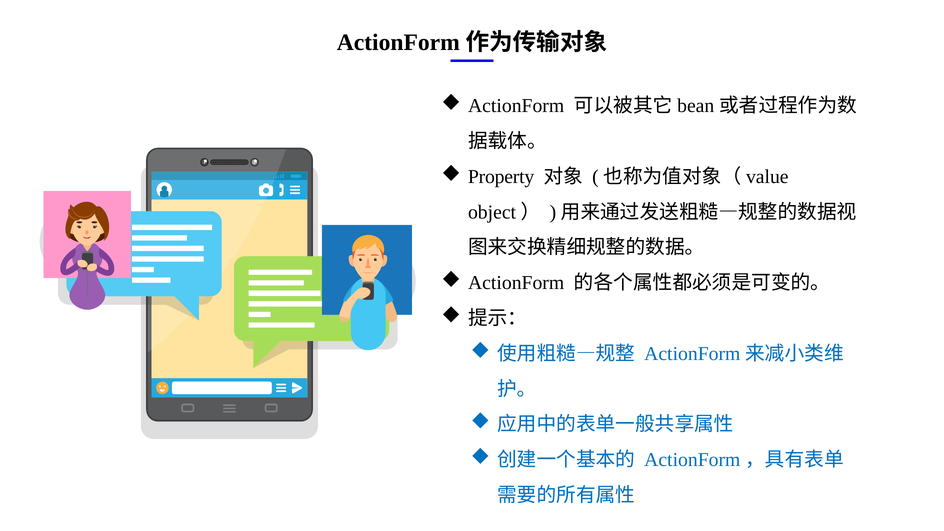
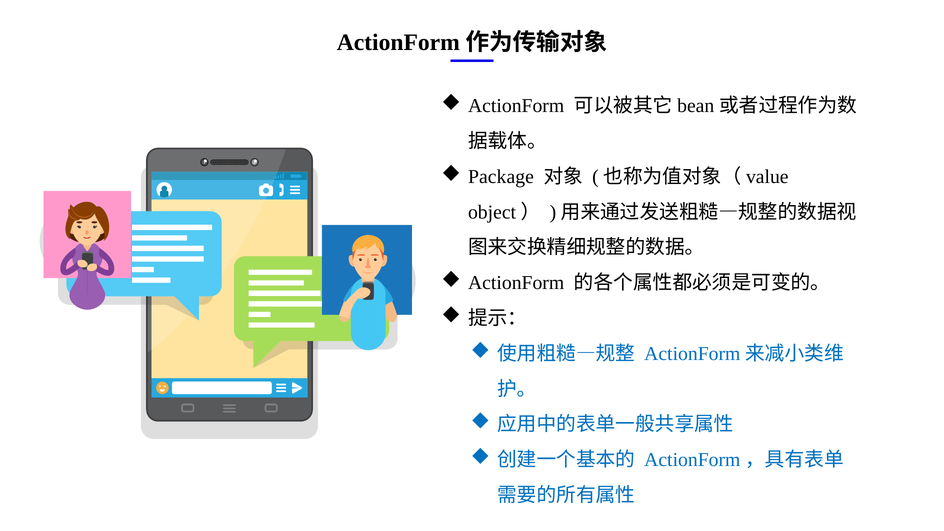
Property: Property -> Package
